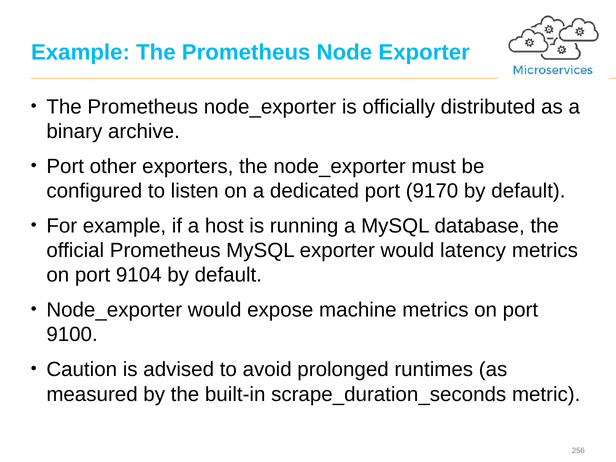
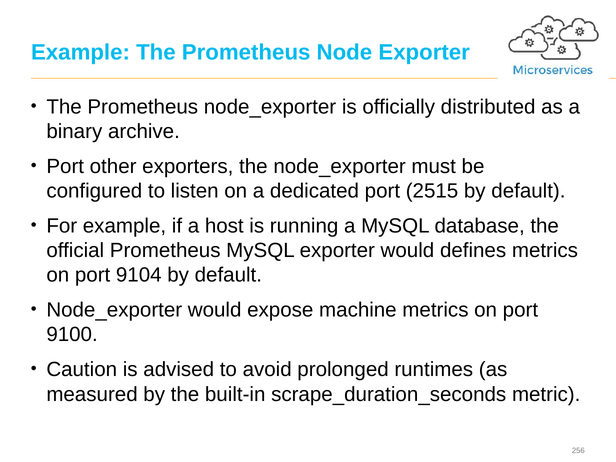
9170: 9170 -> 2515
latency: latency -> defines
